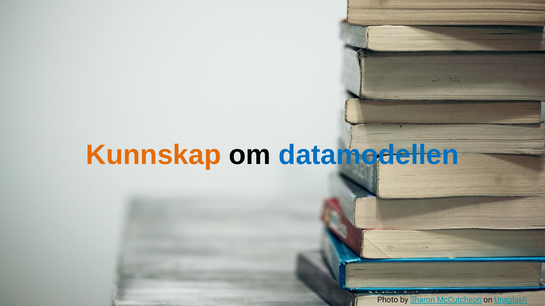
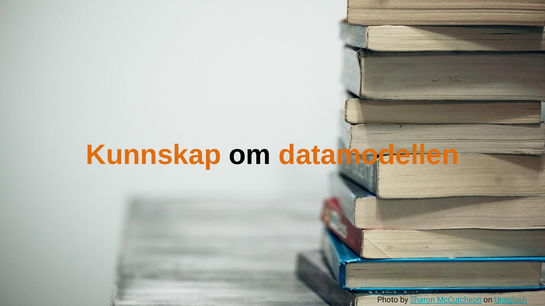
datamodellen colour: blue -> orange
